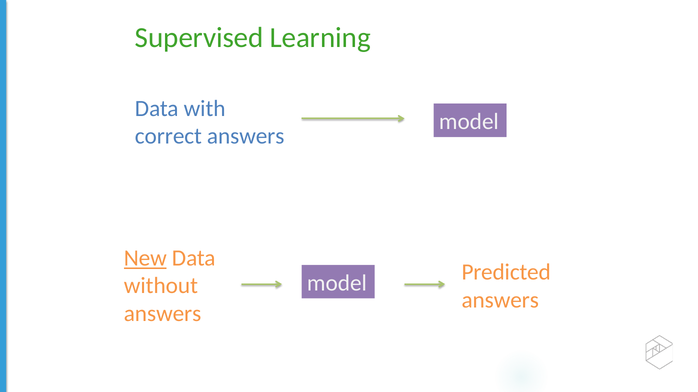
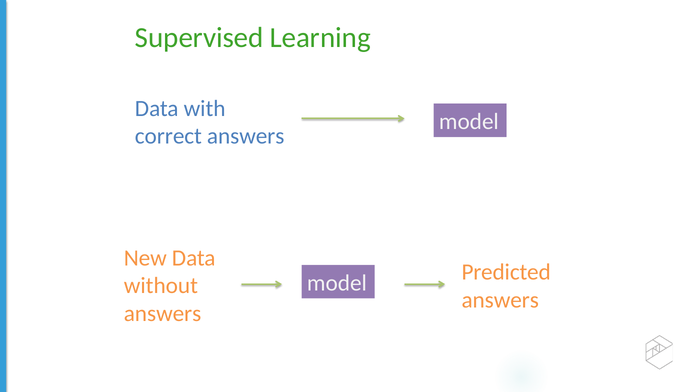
New underline: present -> none
